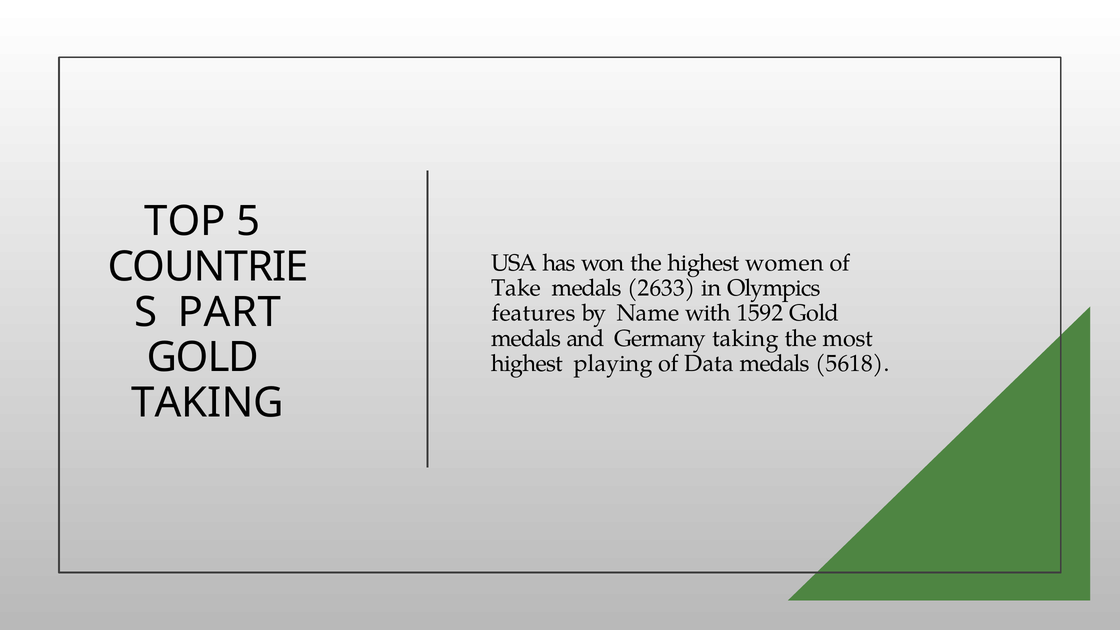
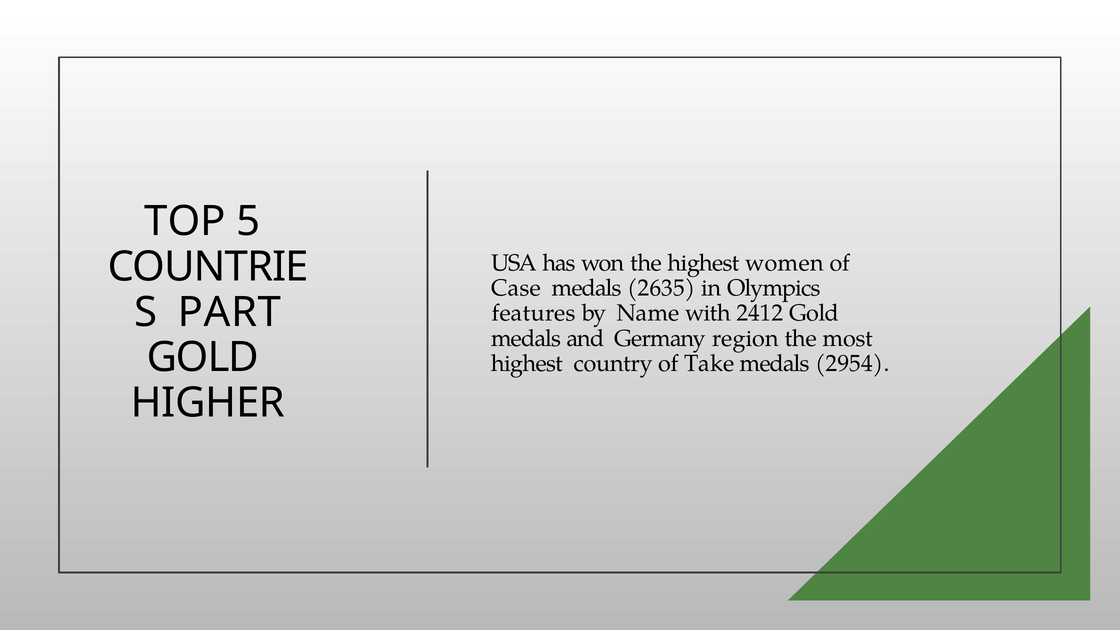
Take: Take -> Case
2633: 2633 -> 2635
1592: 1592 -> 2412
Germany taking: taking -> region
playing: playing -> country
Data: Data -> Take
5618: 5618 -> 2954
TAKING at (208, 403): TAKING -> HIGHER
